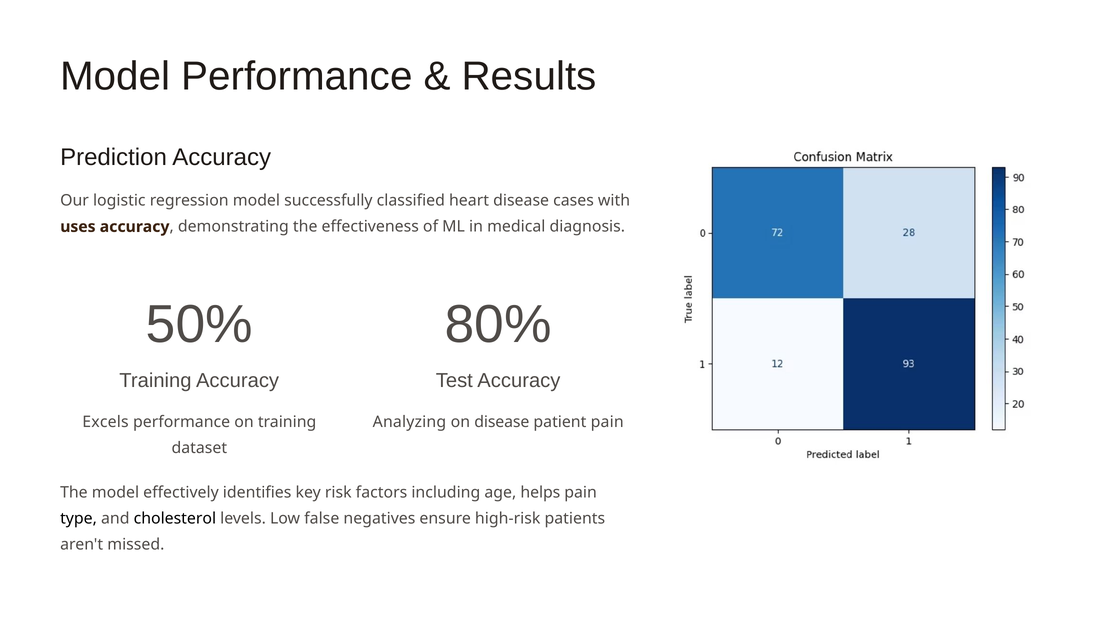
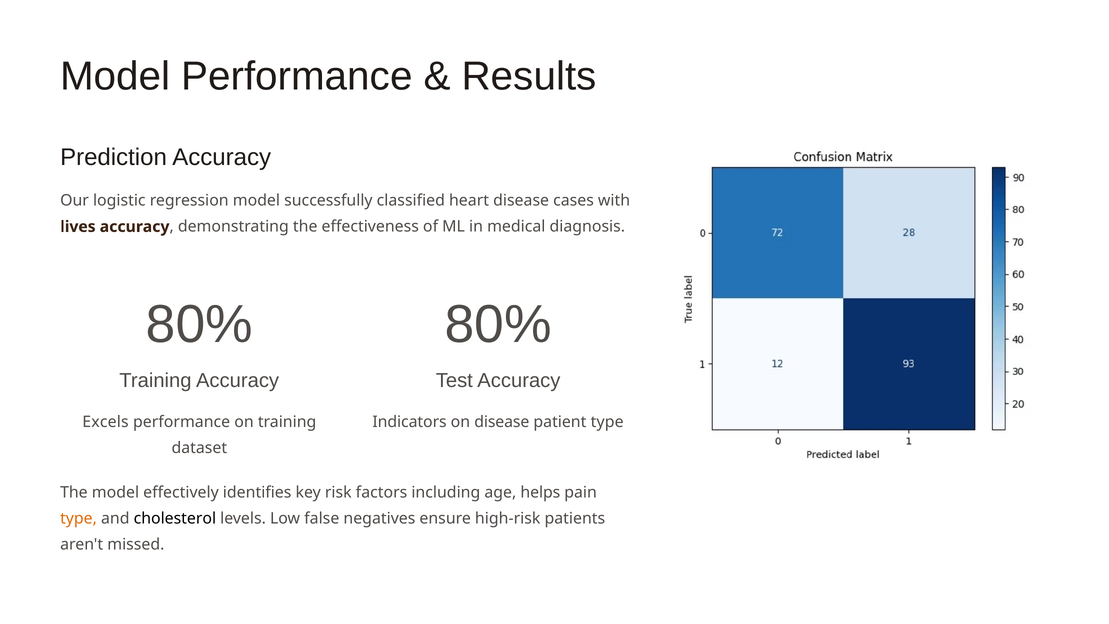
uses: uses -> lives
50% at (199, 325): 50% -> 80%
Analyzing: Analyzing -> Indicators
patient pain: pain -> type
type at (79, 518) colour: black -> orange
